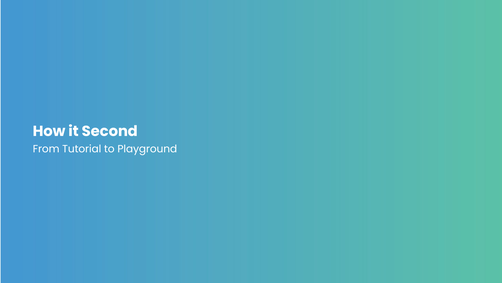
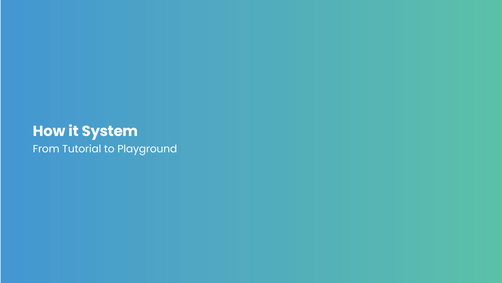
Second: Second -> System
